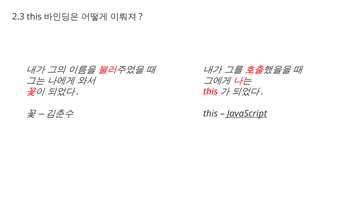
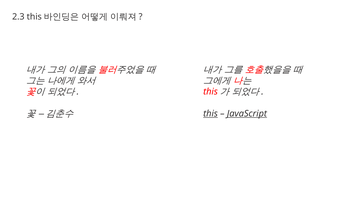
this at (211, 113) underline: none -> present
